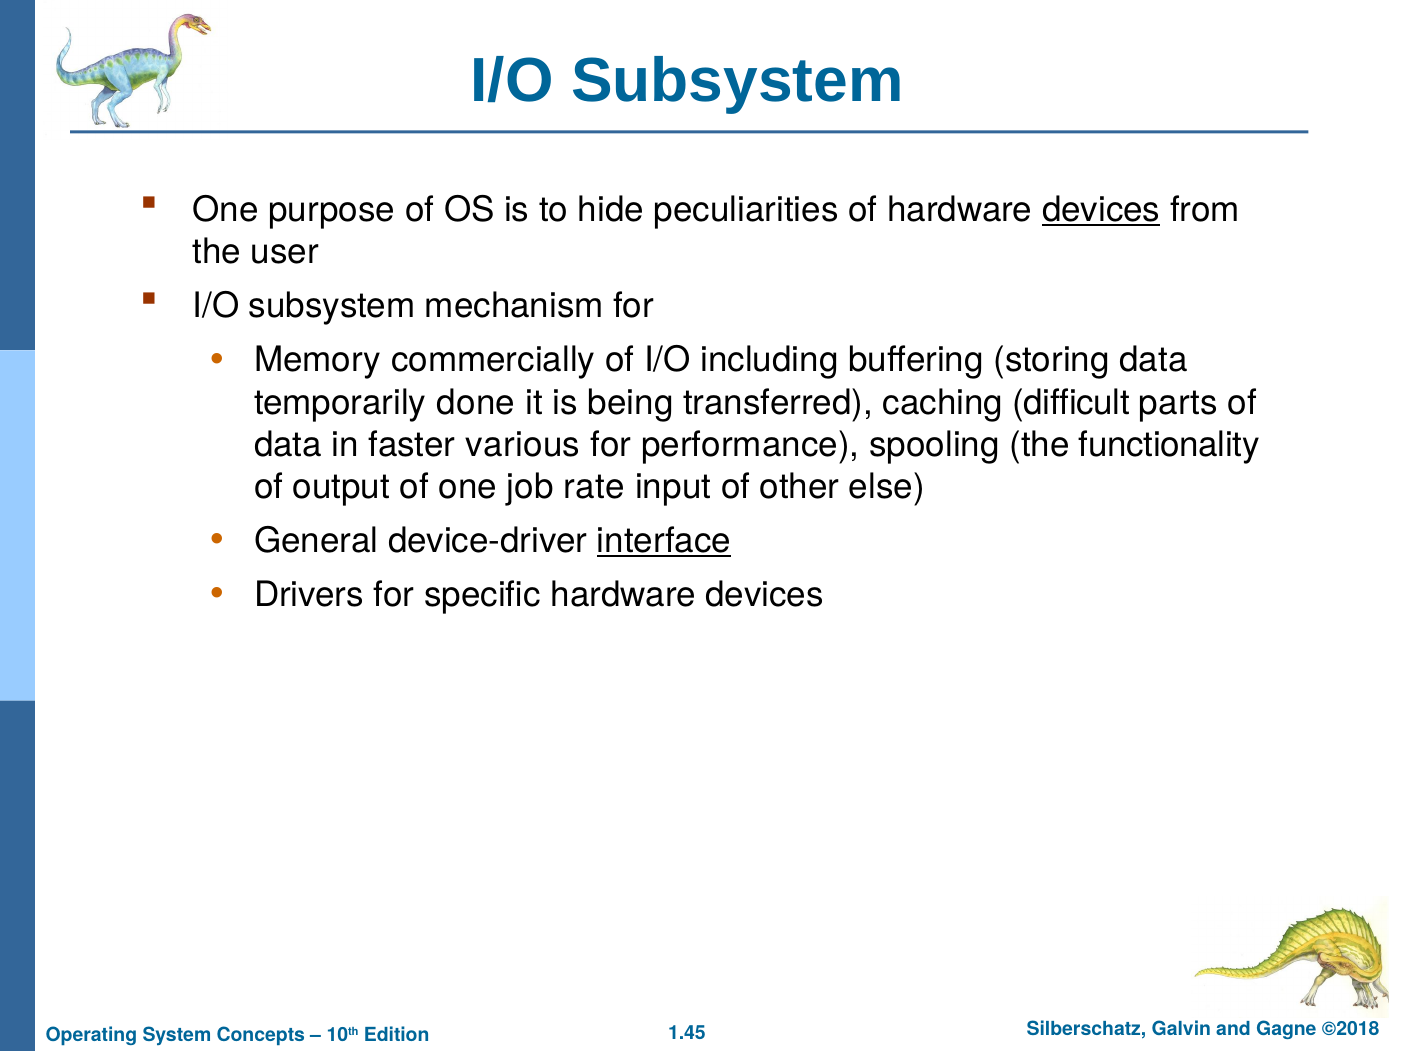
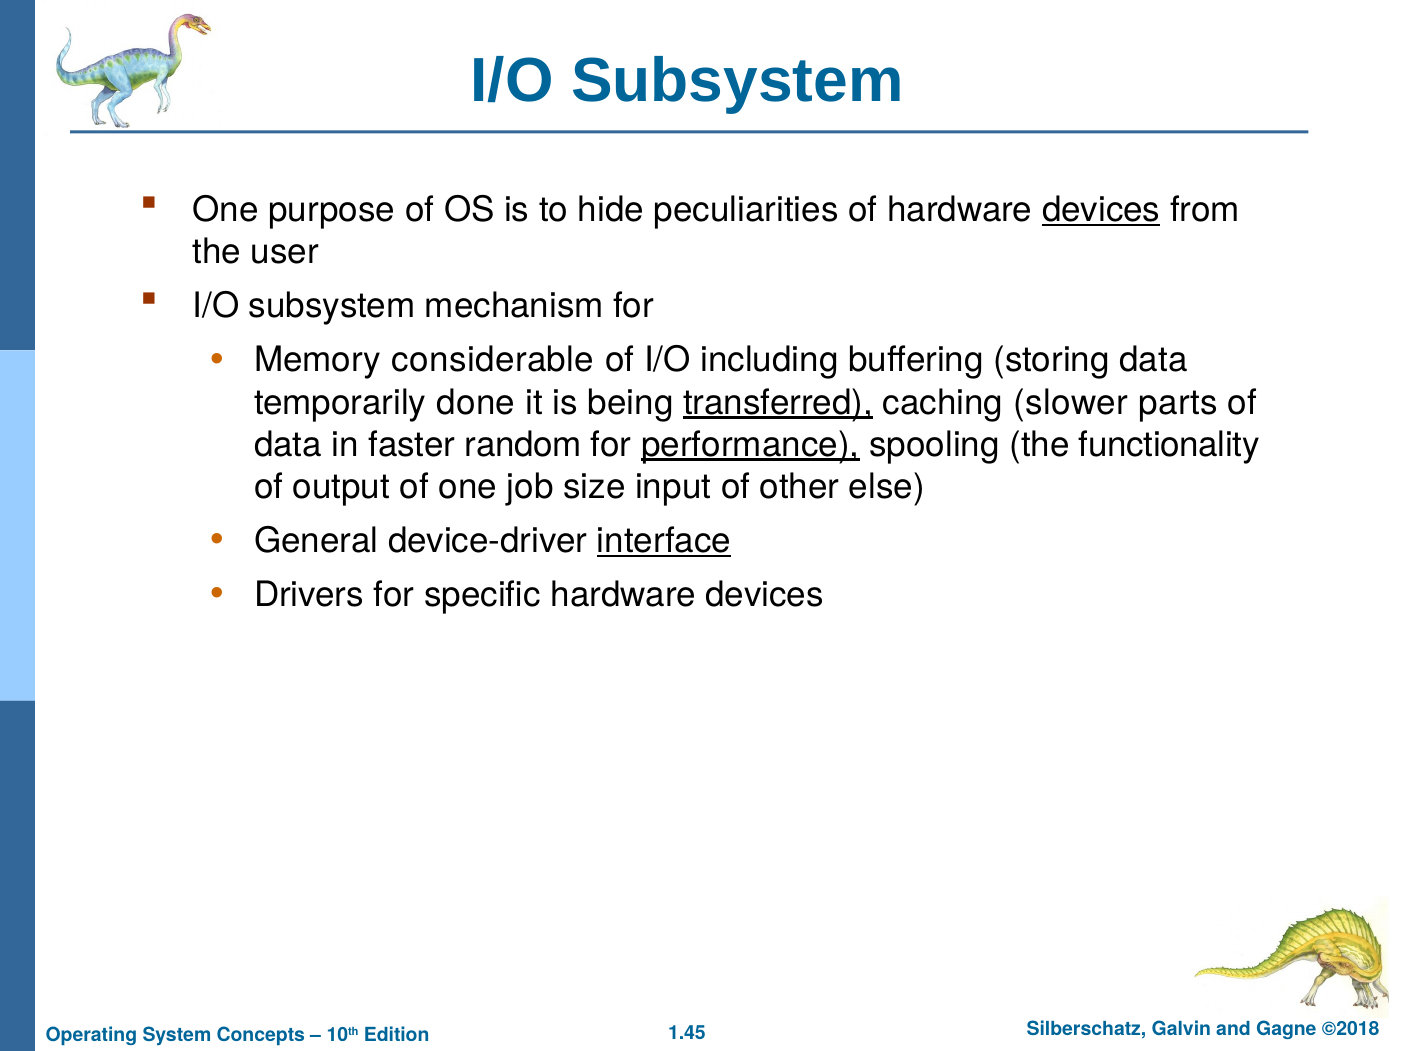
commercially: commercially -> considerable
transferred underline: none -> present
difficult: difficult -> slower
various: various -> random
performance underline: none -> present
rate: rate -> size
